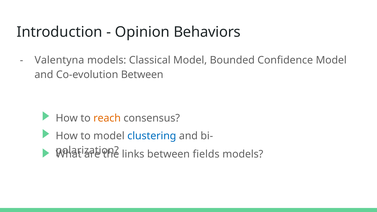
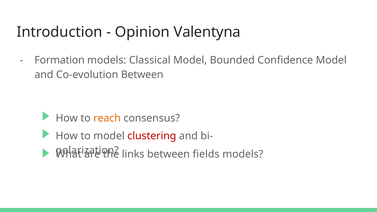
Behaviors: Behaviors -> Valentyna
Valentyna: Valentyna -> Formation
clustering colour: blue -> red
